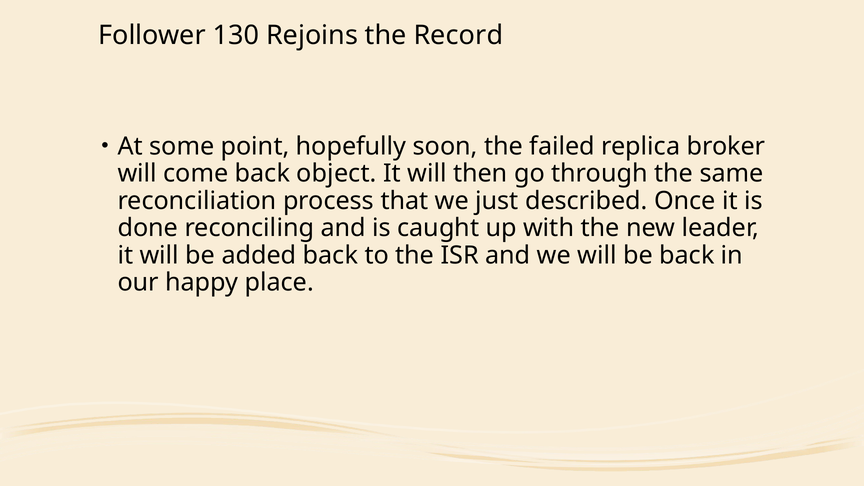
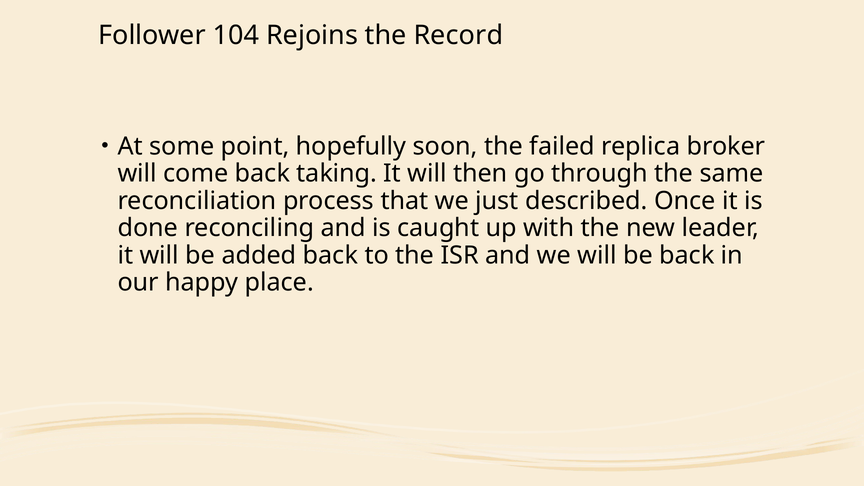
130: 130 -> 104
object: object -> taking
